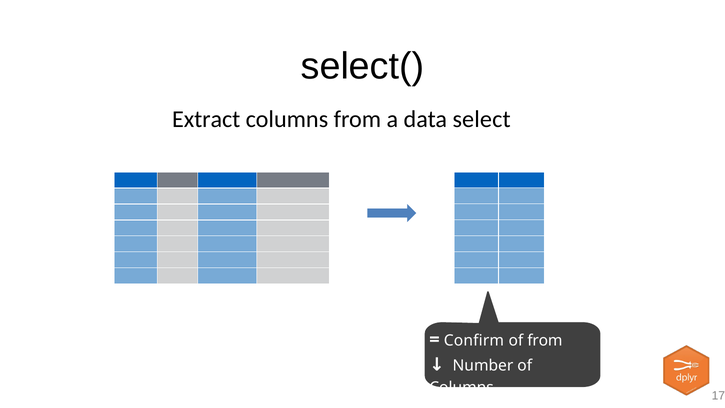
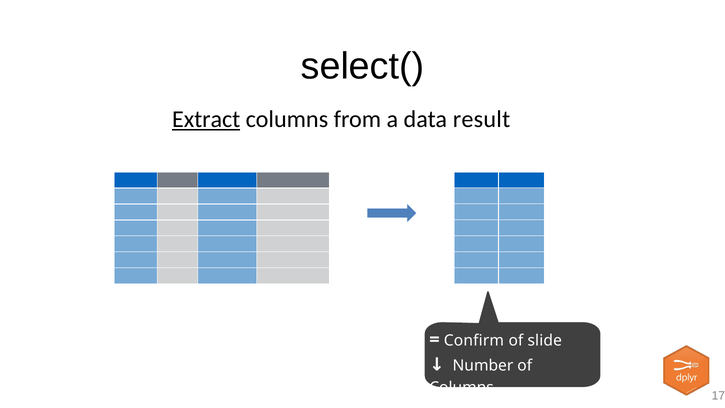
Extract underline: none -> present
select: select -> result
of from: from -> slide
